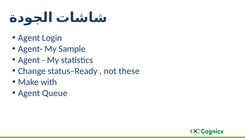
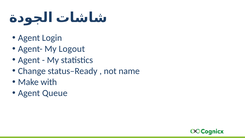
Sample: Sample -> Logout
these: these -> name
